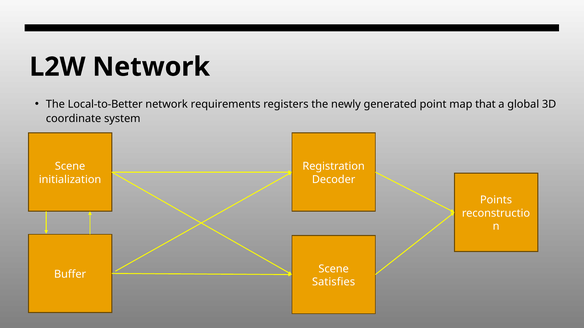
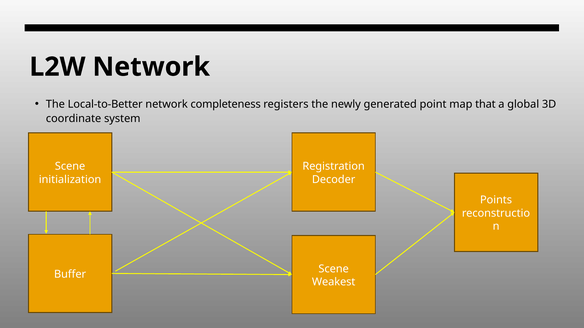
requirements: requirements -> completeness
Satisfies: Satisfies -> Weakest
